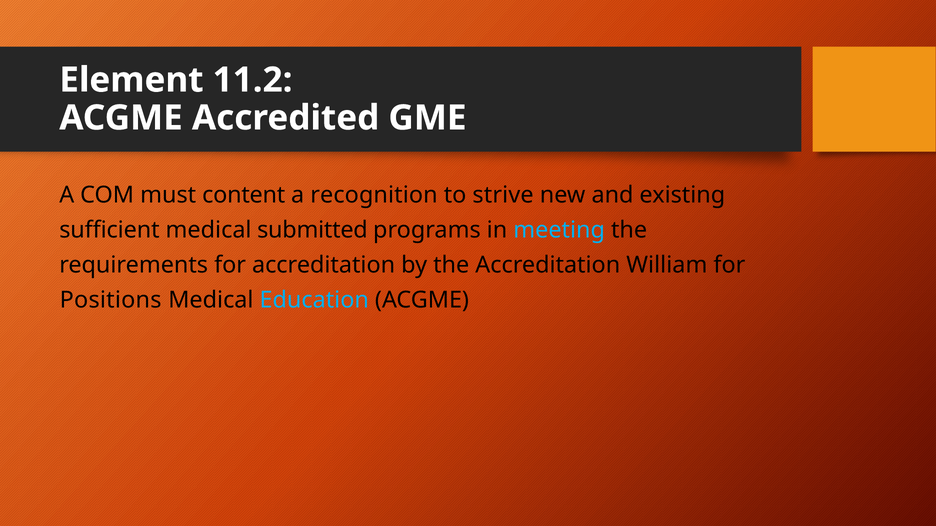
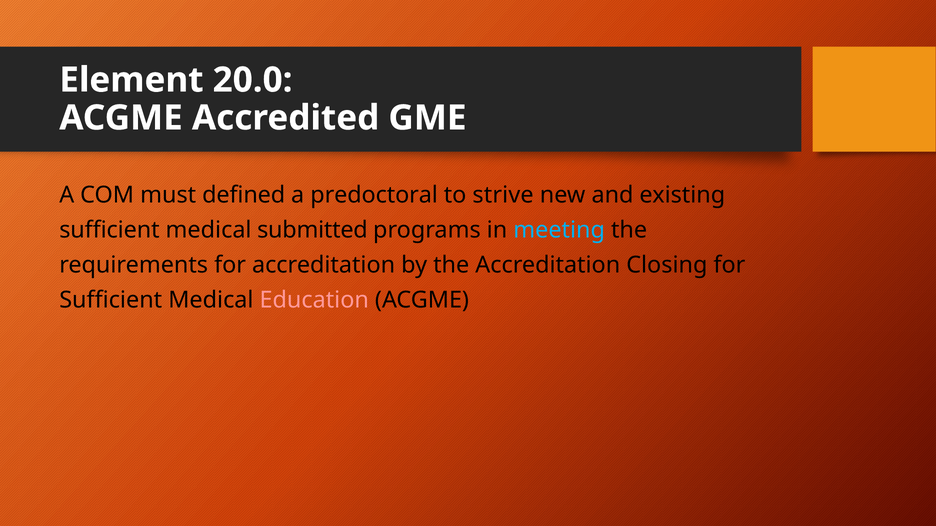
11.2: 11.2 -> 20.0
content: content -> defined
recognition: recognition -> predoctoral
William: William -> Closing
Positions at (111, 300): Positions -> Sufficient
Education colour: light blue -> pink
